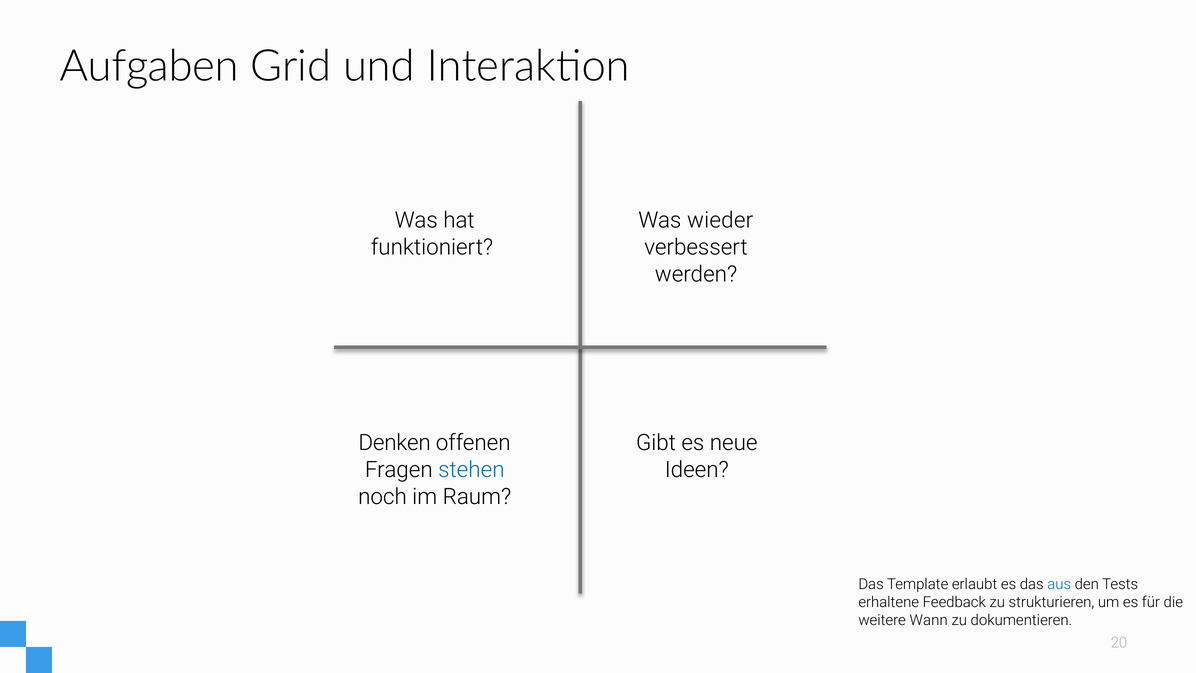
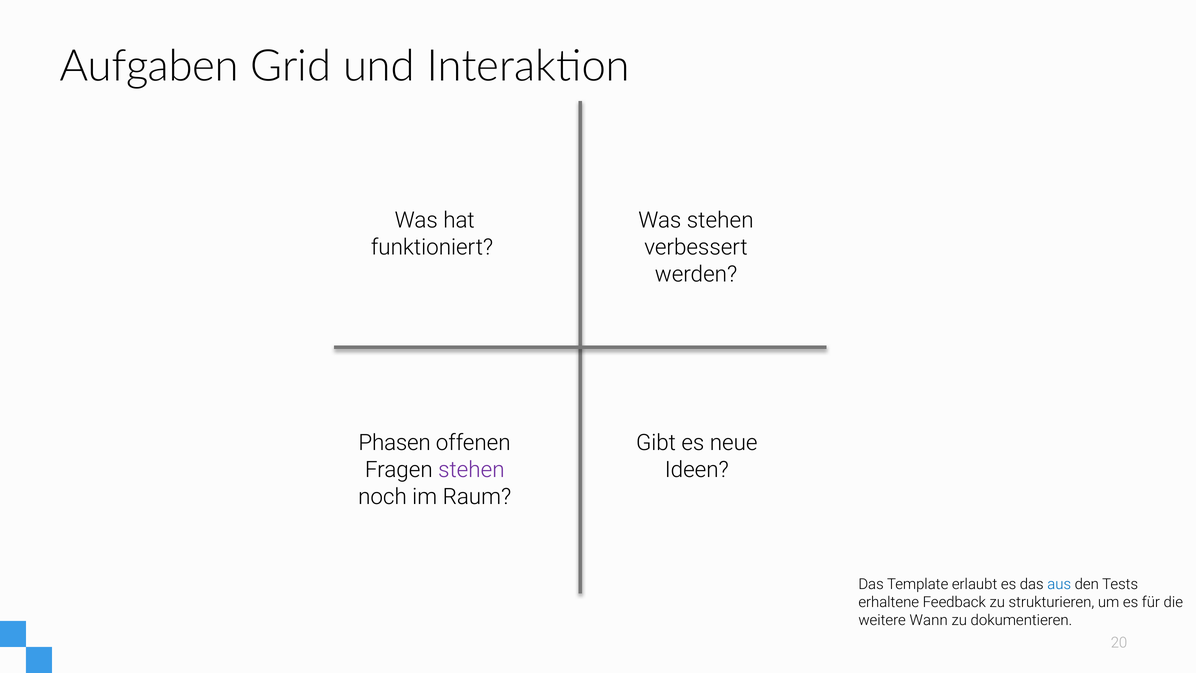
Was wieder: wieder -> stehen
Denken: Denken -> Phasen
stehen at (471, 470) colour: blue -> purple
